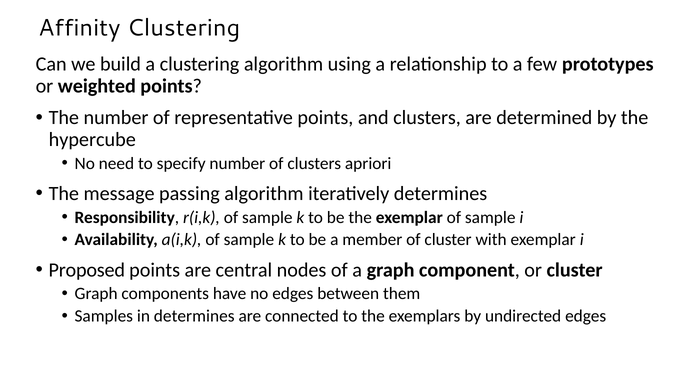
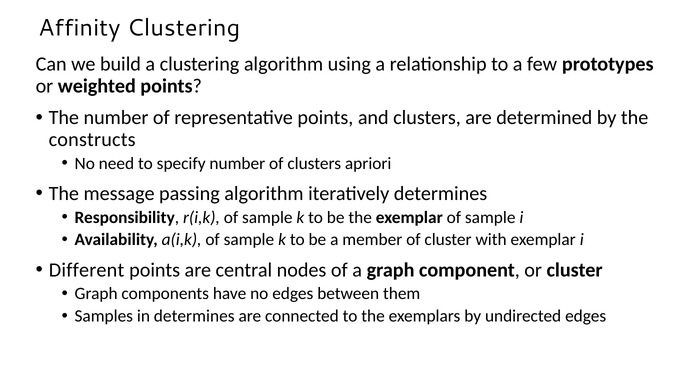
hypercube: hypercube -> constructs
Proposed: Proposed -> Different
